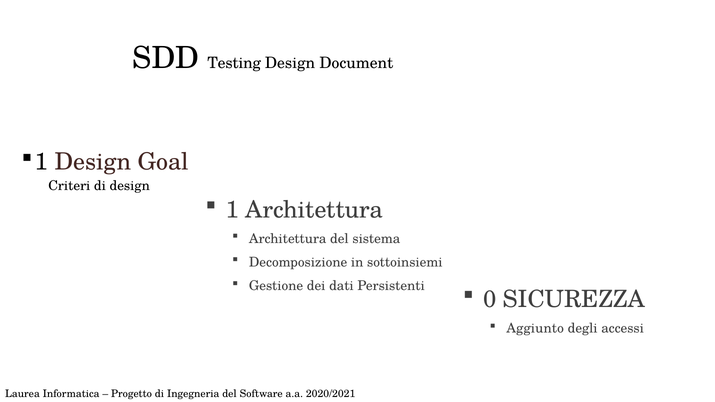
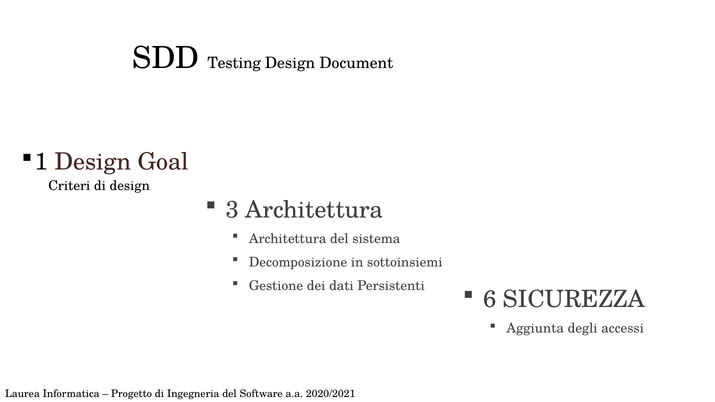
1 at (232, 210): 1 -> 3
0: 0 -> 6
Aggiunto: Aggiunto -> Aggiunta
